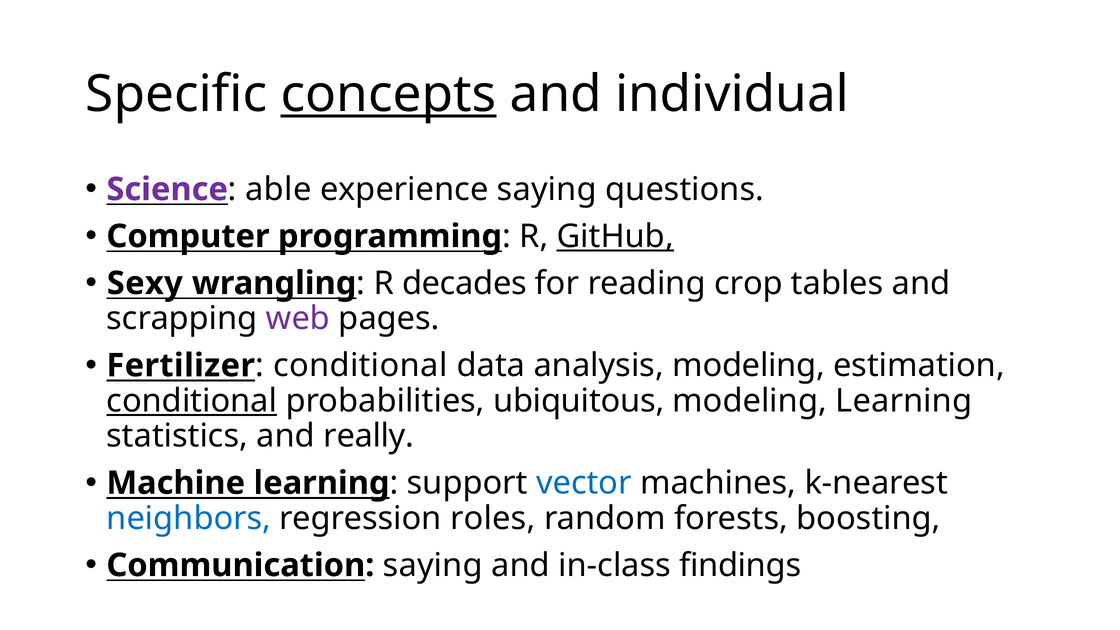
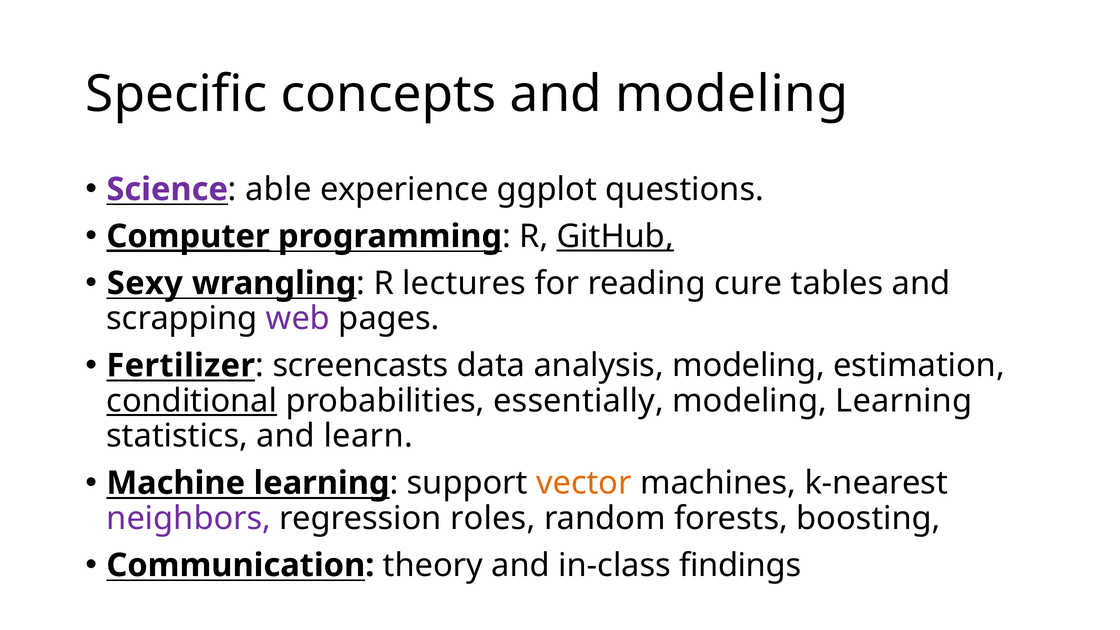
concepts underline: present -> none
and individual: individual -> modeling
experience saying: saying -> ggplot
Computer underline: none -> present
decades: decades -> lectures
crop: crop -> cure
conditional at (360, 366): conditional -> screencasts
ubiquitous: ubiquitous -> essentially
really: really -> learn
vector colour: blue -> orange
neighbors colour: blue -> purple
Communication saying: saying -> theory
